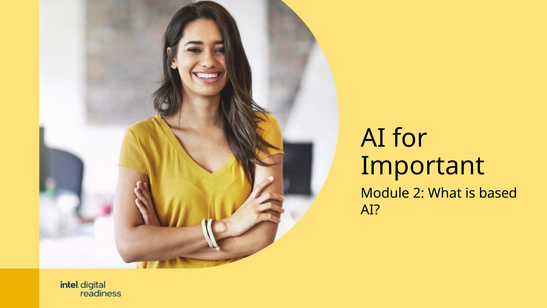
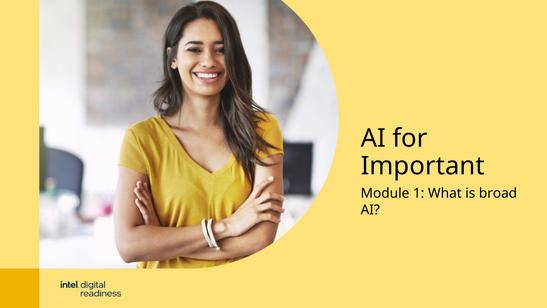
2: 2 -> 1
based: based -> broad
